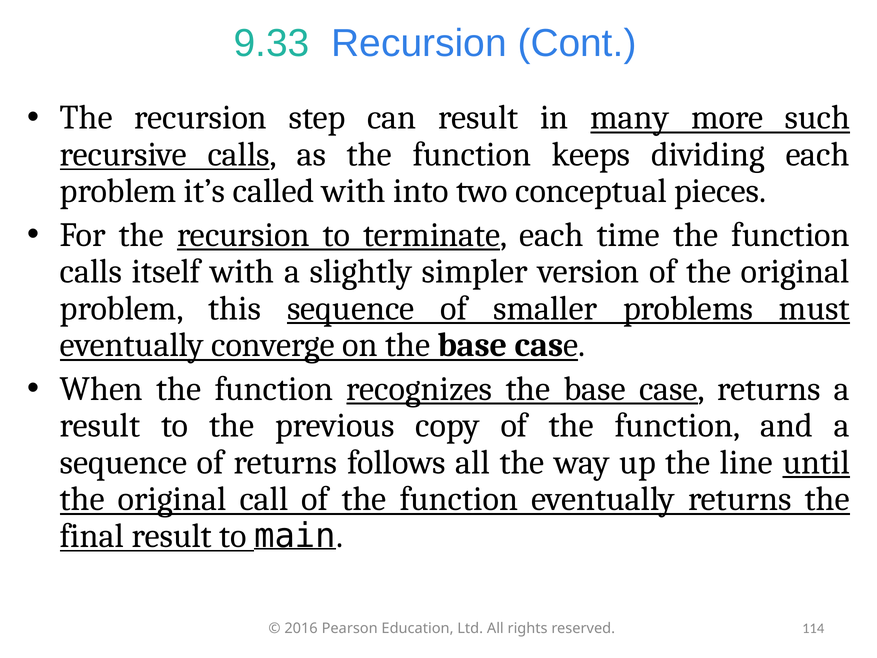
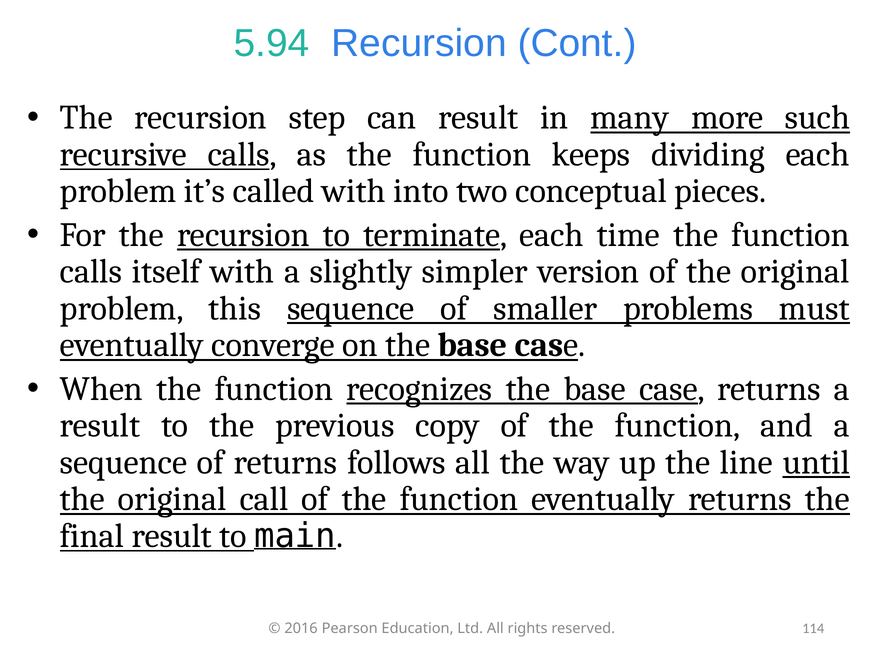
9.33: 9.33 -> 5.94
